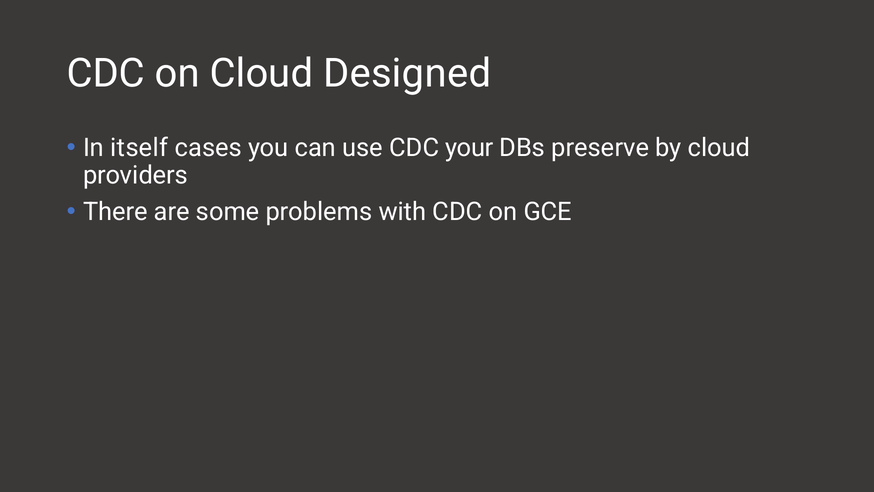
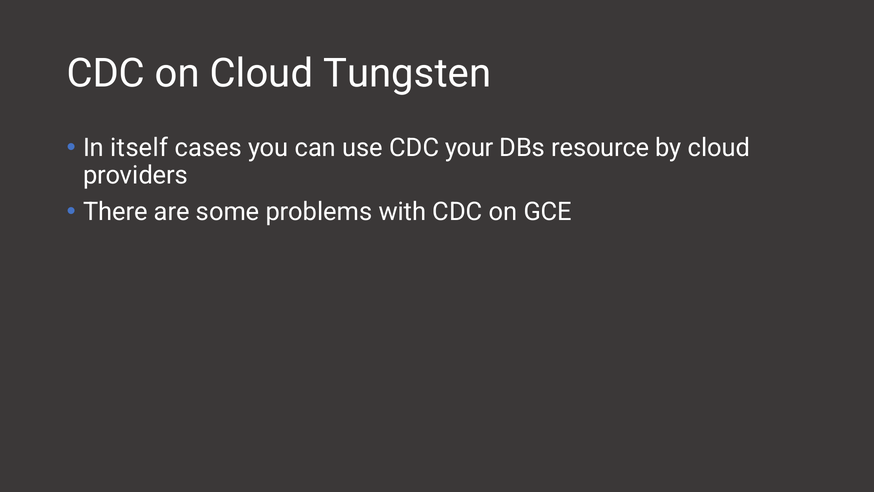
Designed: Designed -> Tungsten
preserve: preserve -> resource
